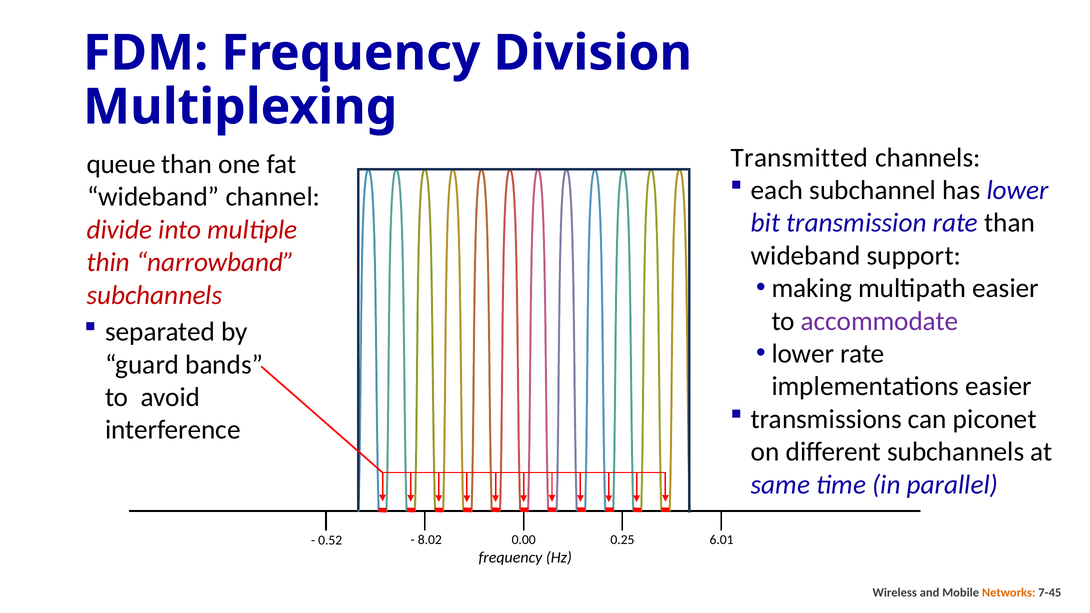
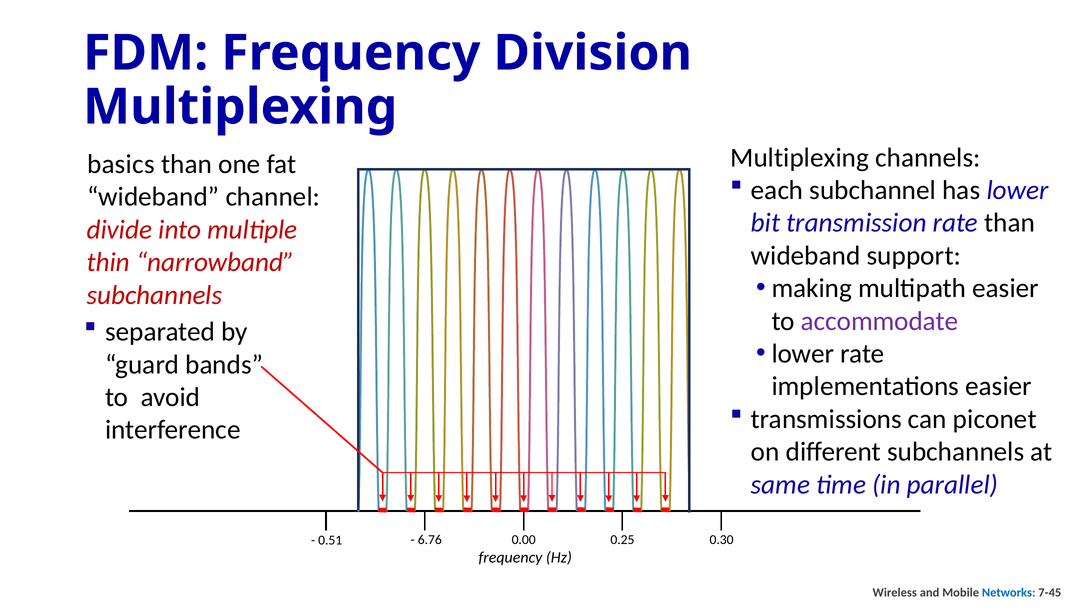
Transmitted at (800, 158): Transmitted -> Multiplexing
queue: queue -> basics
8.02: 8.02 -> 6.76
0.52: 0.52 -> 0.51
6.01: 6.01 -> 0.30
Networks colour: orange -> blue
